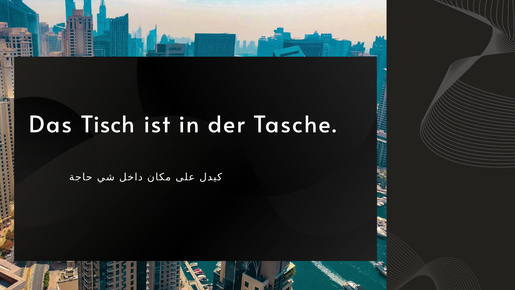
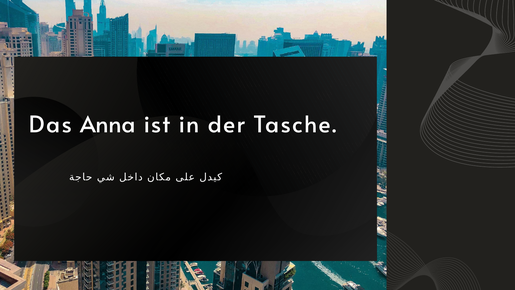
Tisch: Tisch -> Anna
